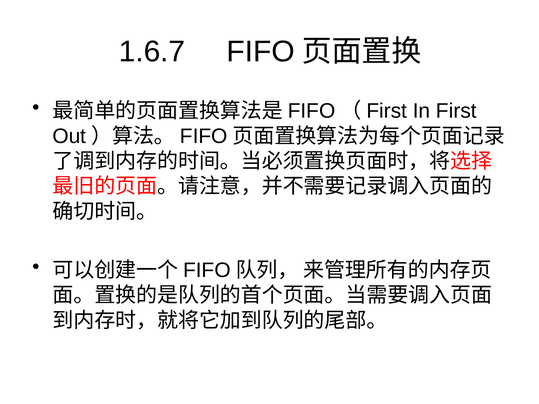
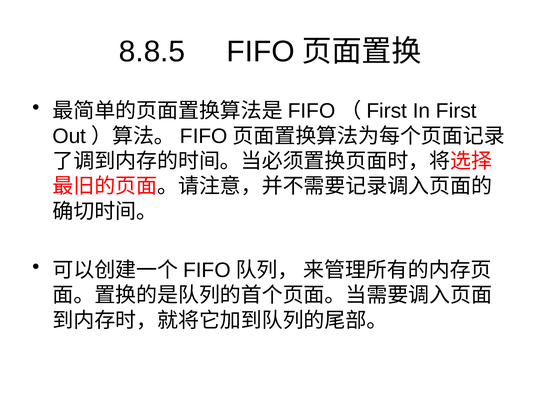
1.6.7: 1.6.7 -> 8.8.5
